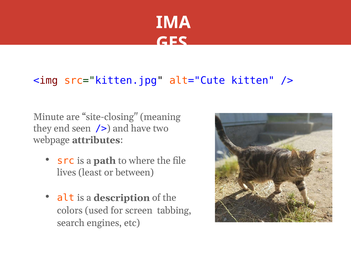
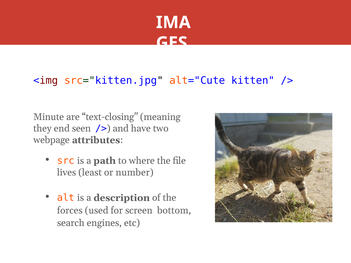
site-closing: site-closing -> text-closing
between: between -> number
colors: colors -> forces
tabbing: tabbing -> bottom
